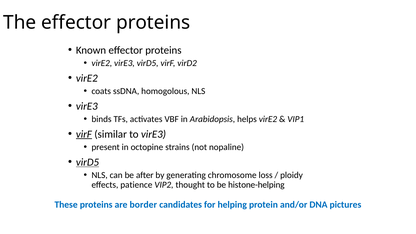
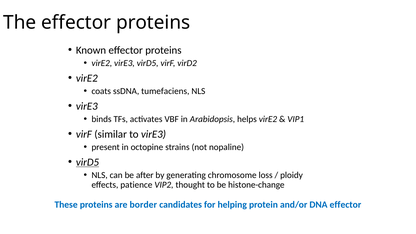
homogolous: homogolous -> tumefaciens
virF at (84, 134) underline: present -> none
histone-helping: histone-helping -> histone-change
DNA pictures: pictures -> effector
